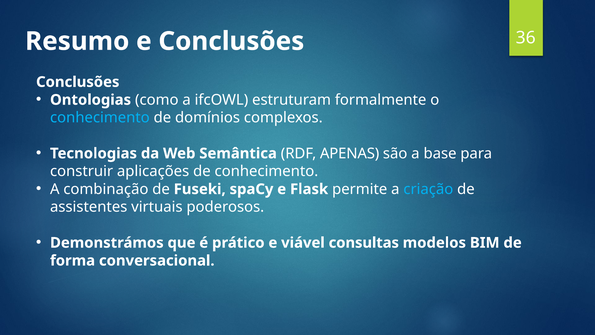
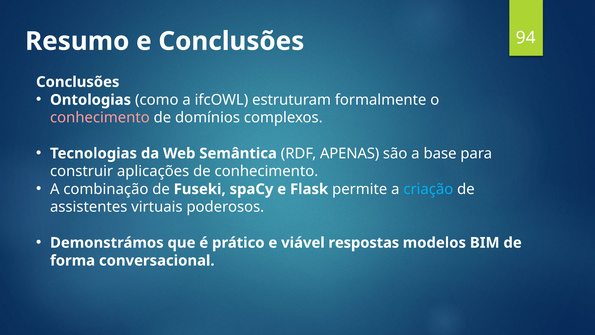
36: 36 -> 94
conhecimento at (100, 118) colour: light blue -> pink
consultas: consultas -> respostas
